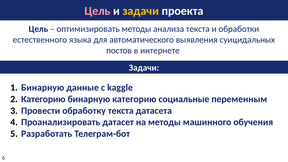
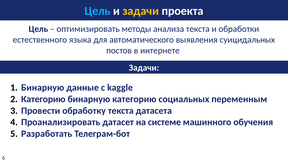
Цель at (97, 11) colour: pink -> light blue
социальные: социальные -> социальных
на методы: методы -> системе
